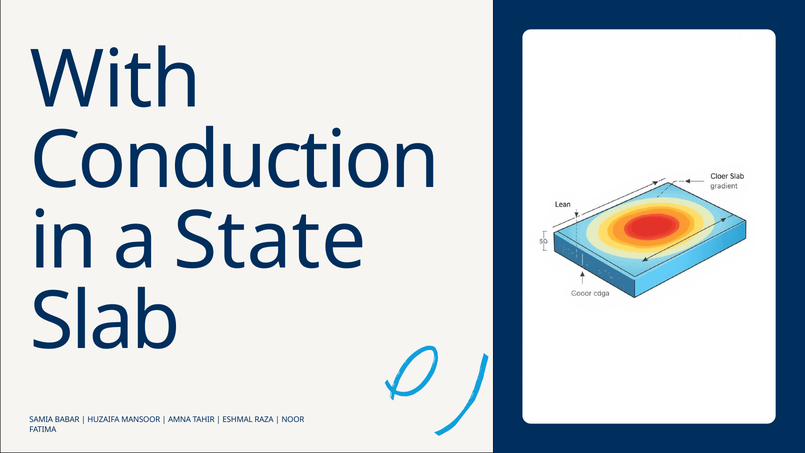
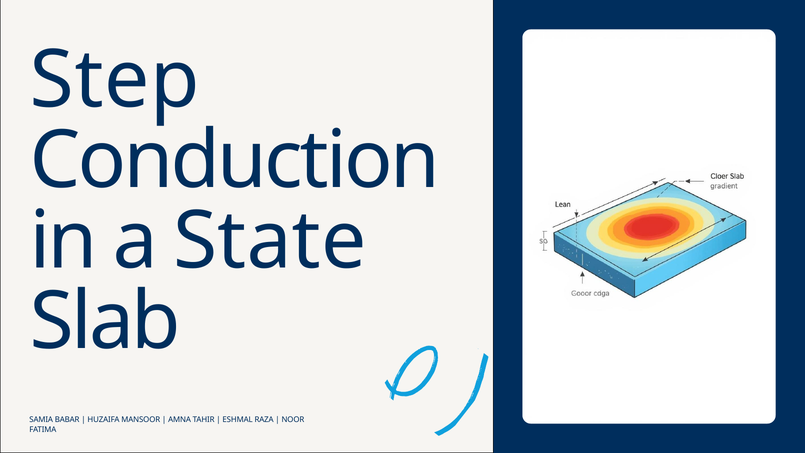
With: With -> Step
